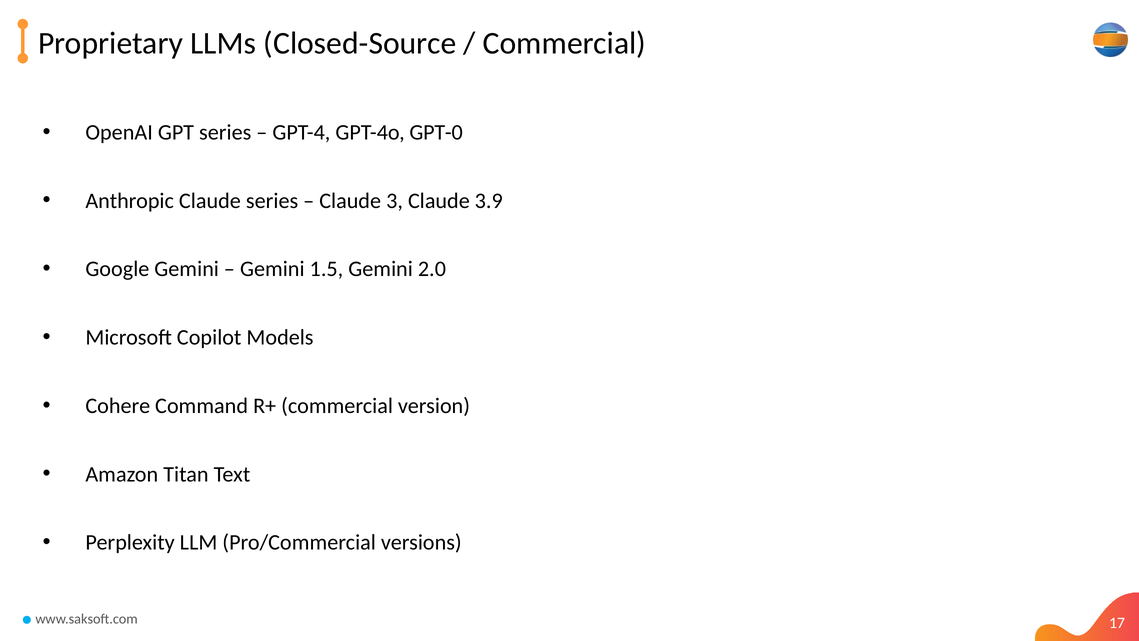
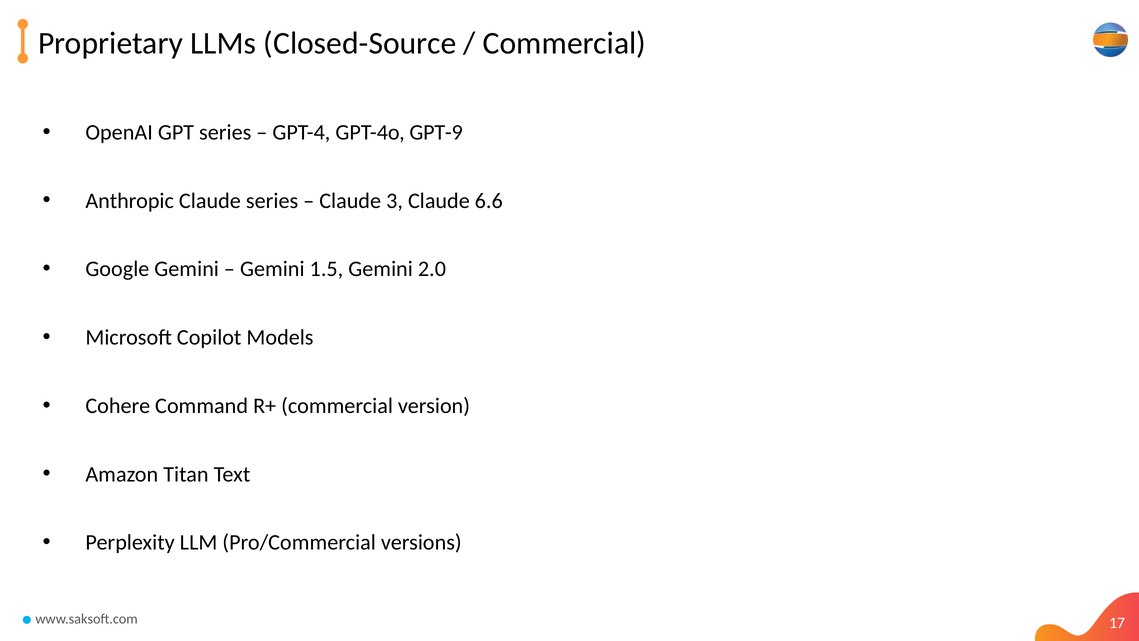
GPT-0: GPT-0 -> GPT-9
3.9: 3.9 -> 6.6
